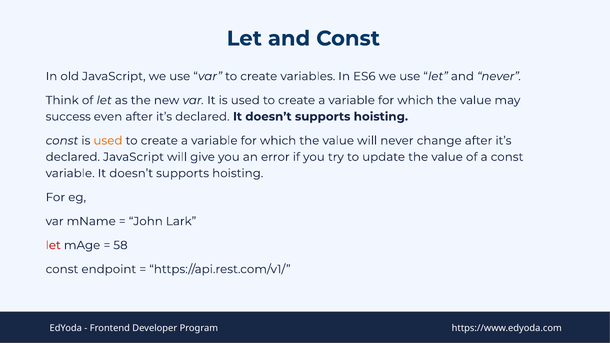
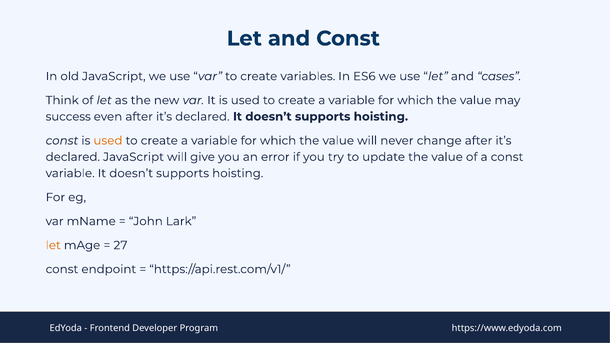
and never: never -> cases
let at (53, 245) colour: red -> orange
58: 58 -> 27
